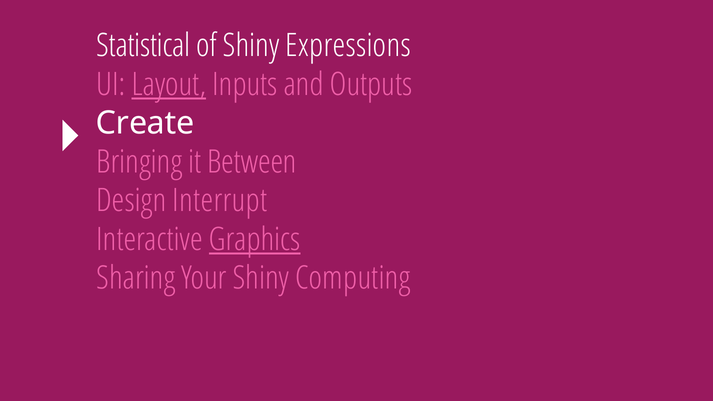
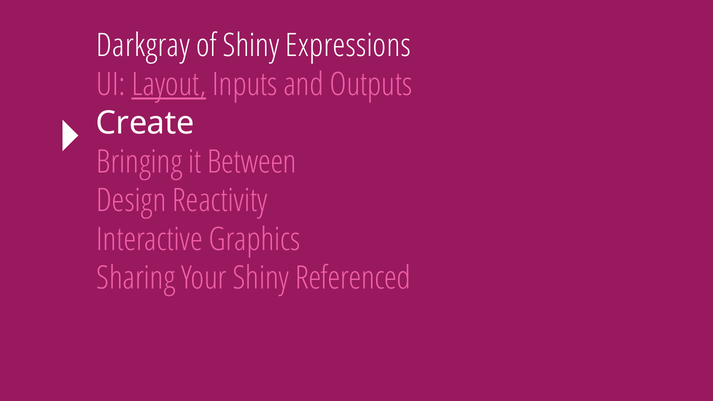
Statistical: Statistical -> Darkgray
Interrupt: Interrupt -> Reactivity
Graphics underline: present -> none
Computing: Computing -> Referenced
